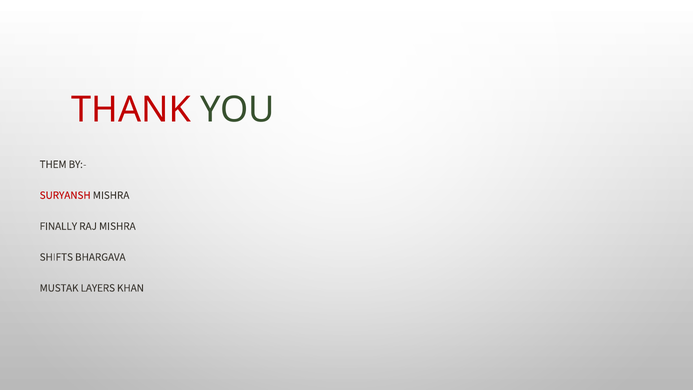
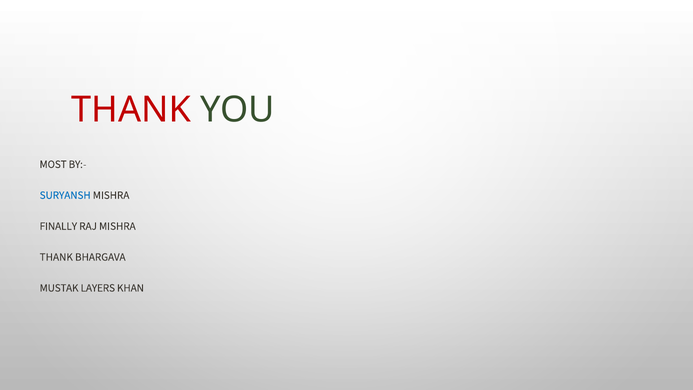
THEM: THEM -> MOST
SURYANSH colour: red -> blue
SHIFTS at (56, 257): SHIFTS -> THANK
